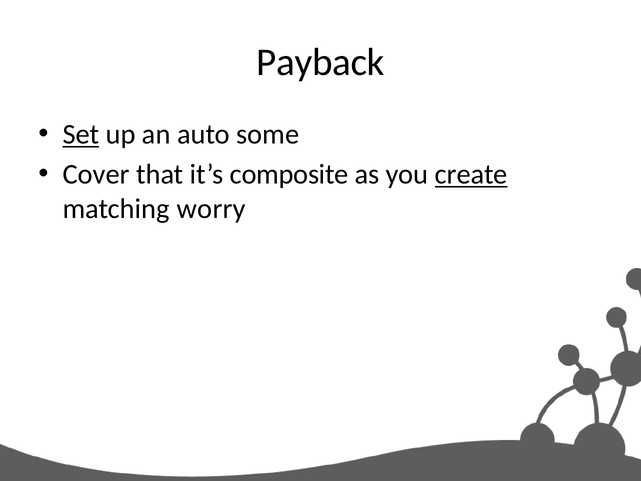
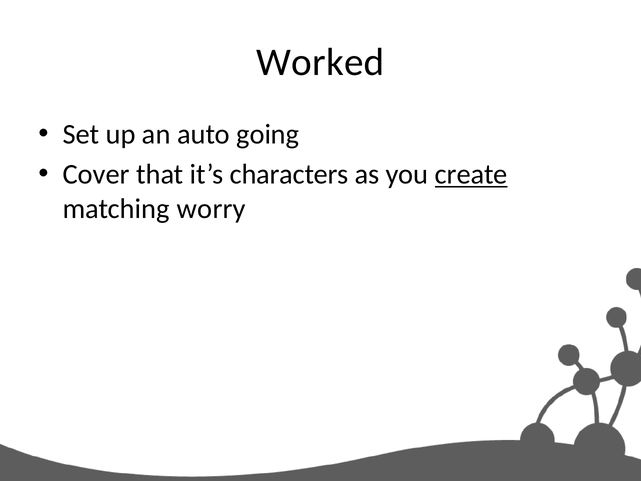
Payback: Payback -> Worked
Set underline: present -> none
some: some -> going
composite: composite -> characters
